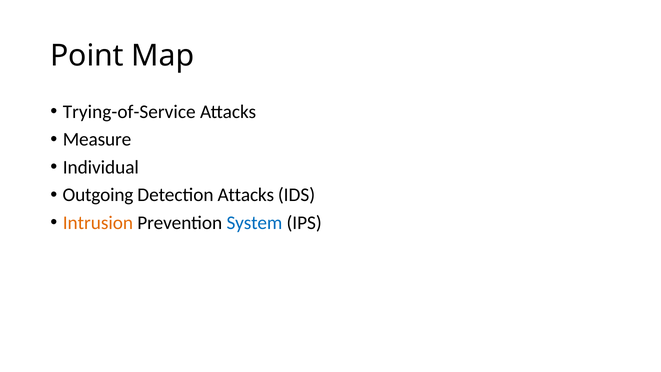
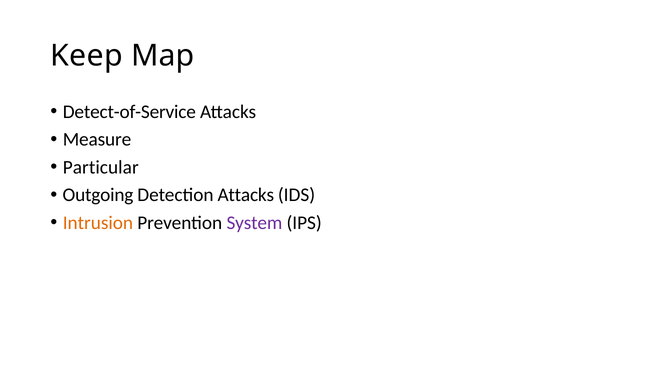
Point: Point -> Keep
Trying-of-Service: Trying-of-Service -> Detect-of-Service
Individual: Individual -> Particular
System colour: blue -> purple
